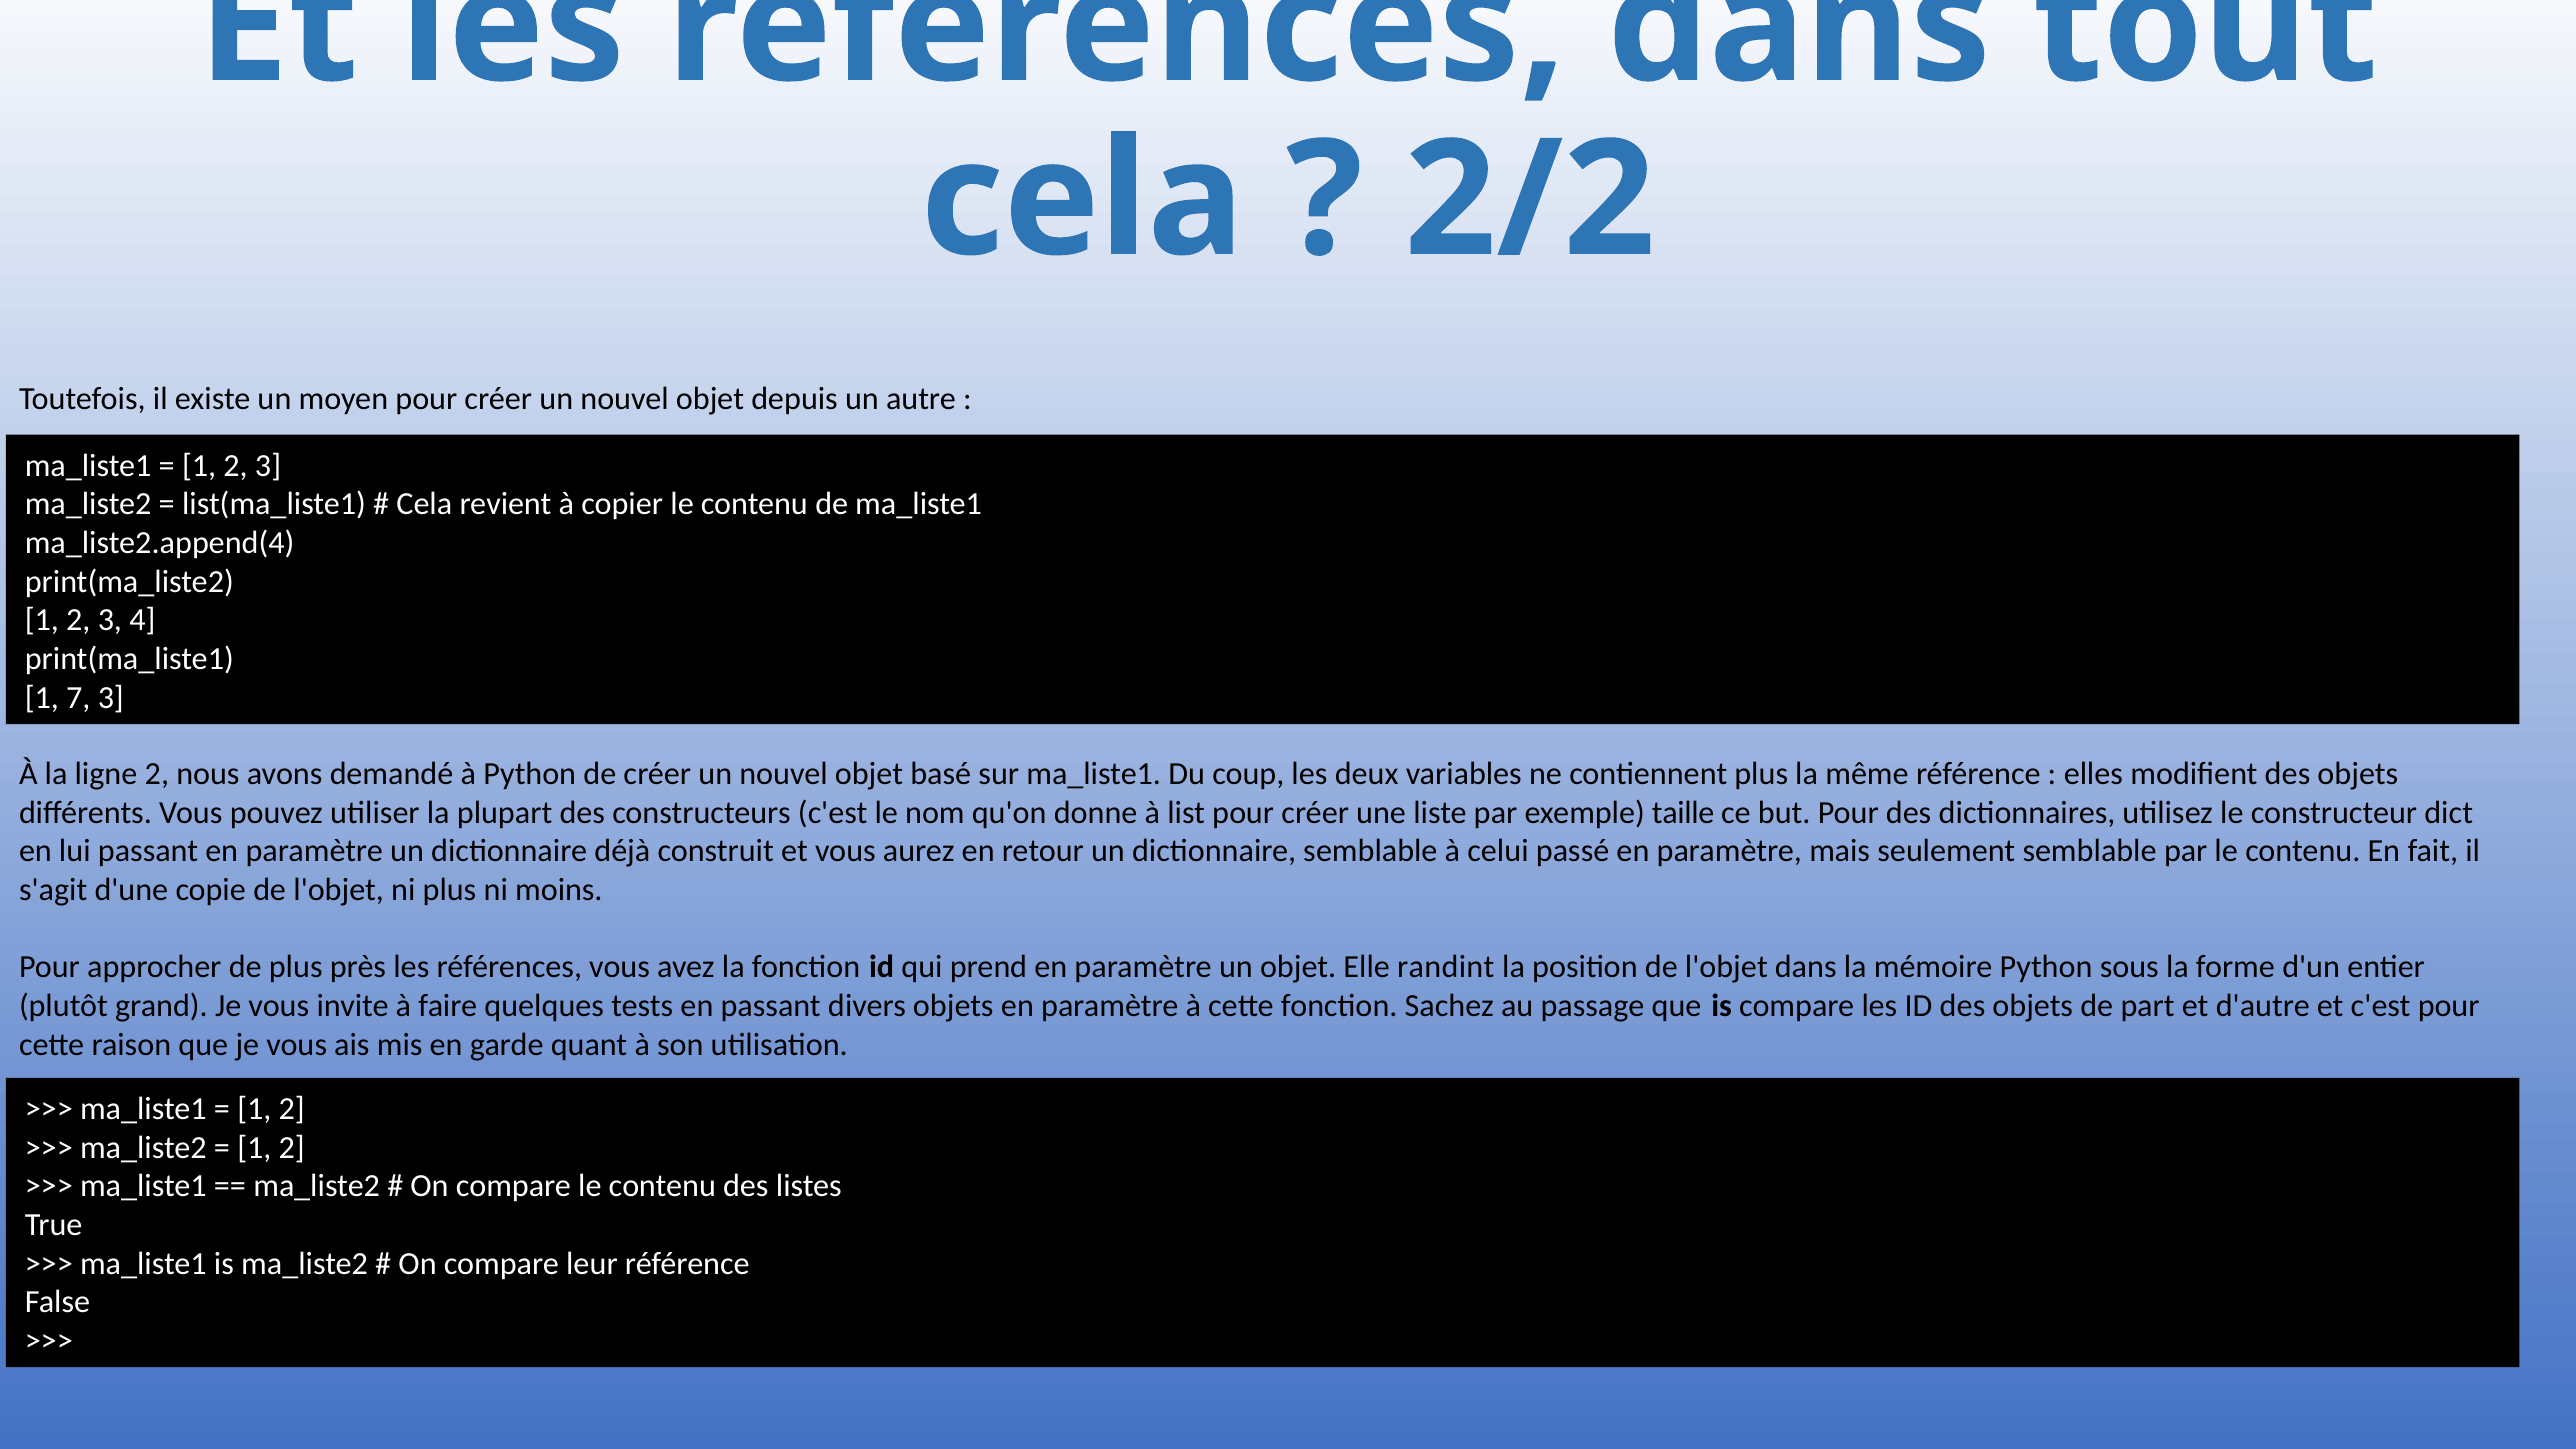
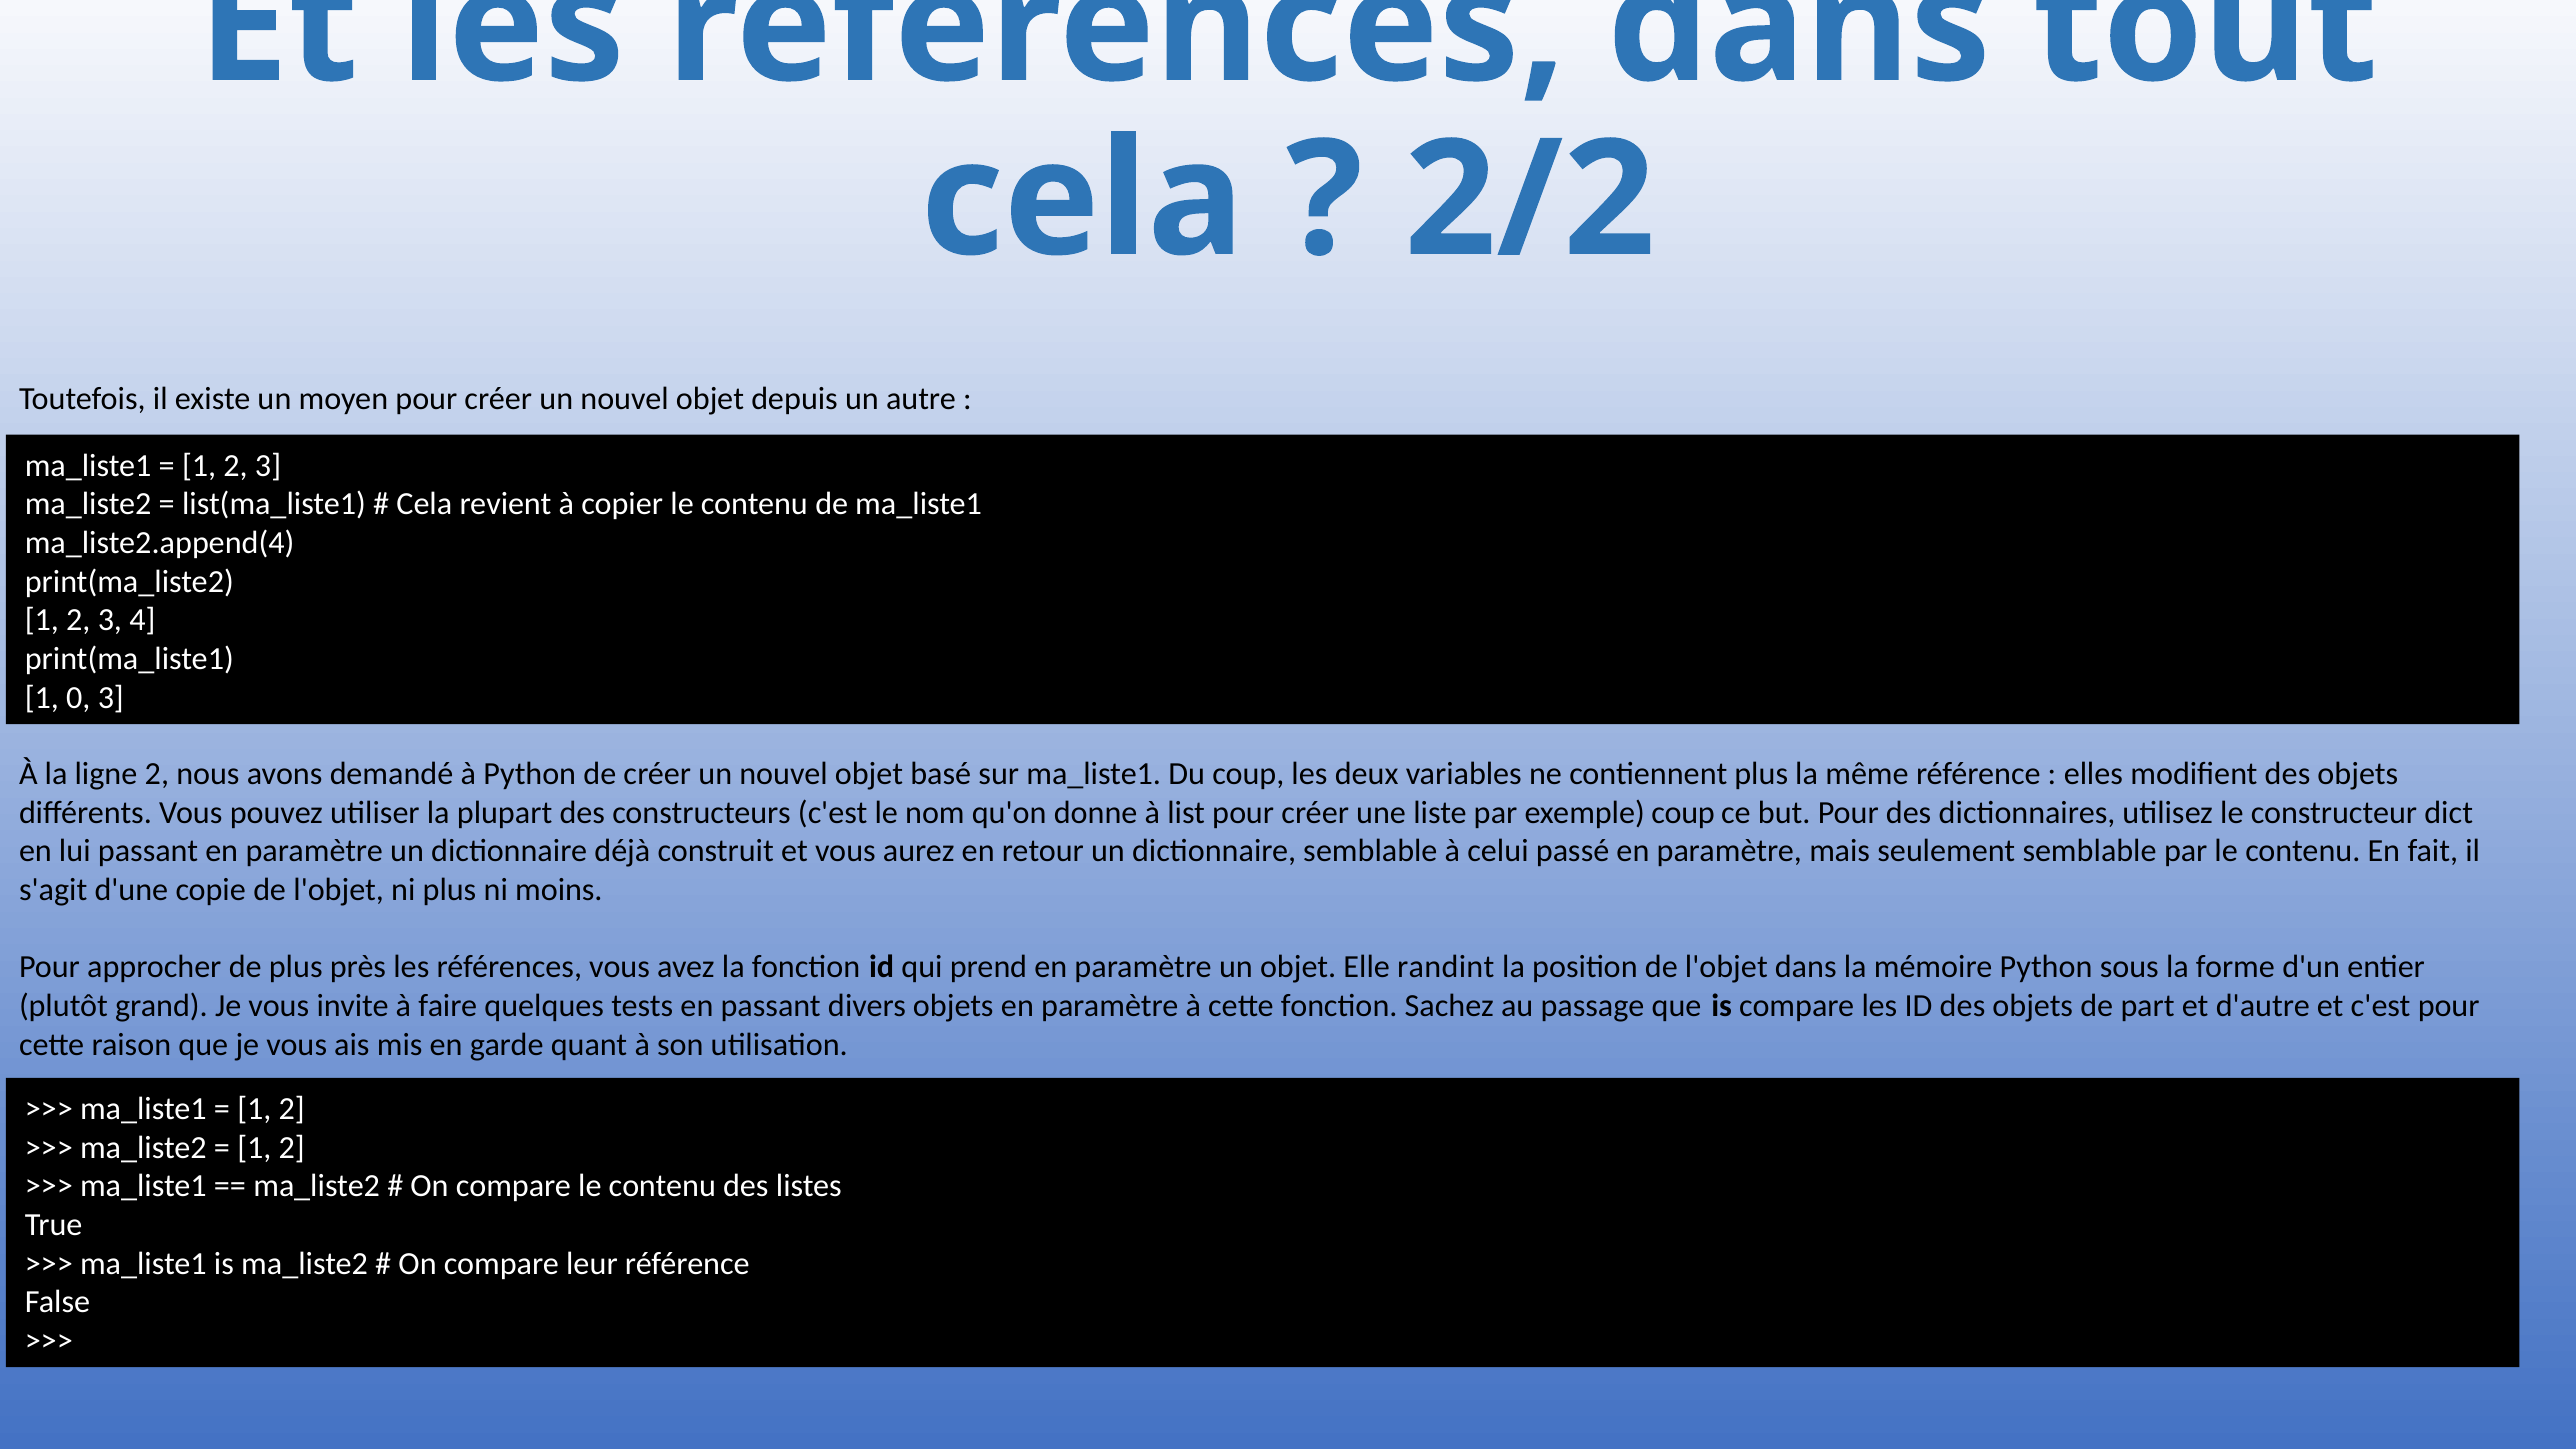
7: 7 -> 0
exemple taille: taille -> coup
